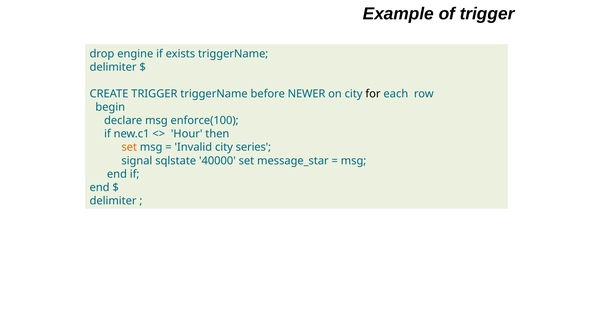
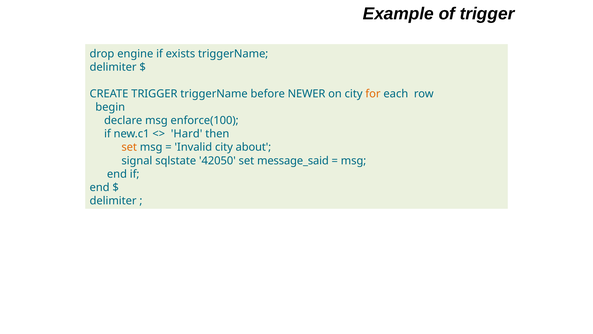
for colour: black -> orange
Hour: Hour -> Hard
series: series -> about
40000: 40000 -> 42050
message_star: message_star -> message_said
